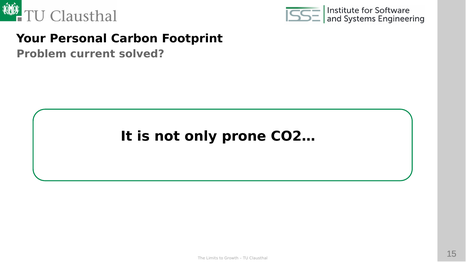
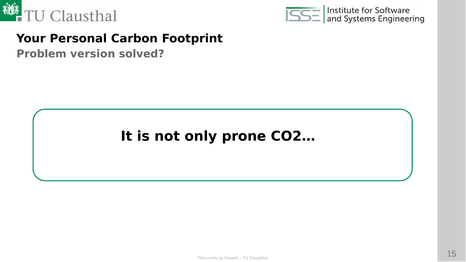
current: current -> version
